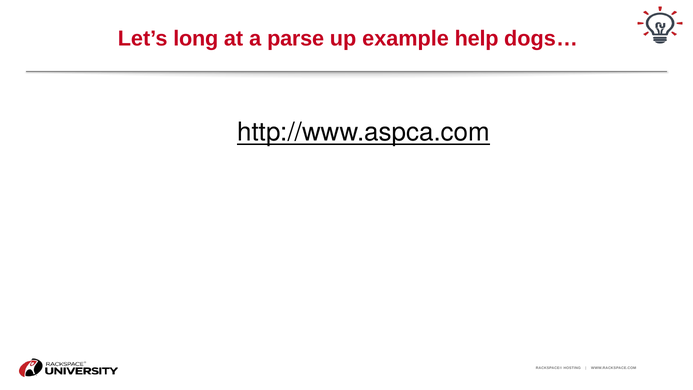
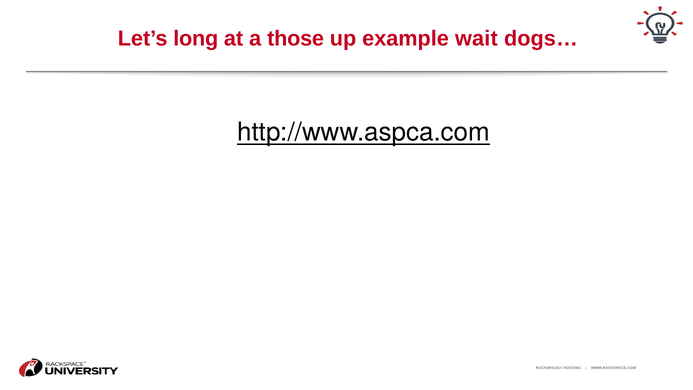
parse: parse -> those
help: help -> wait
